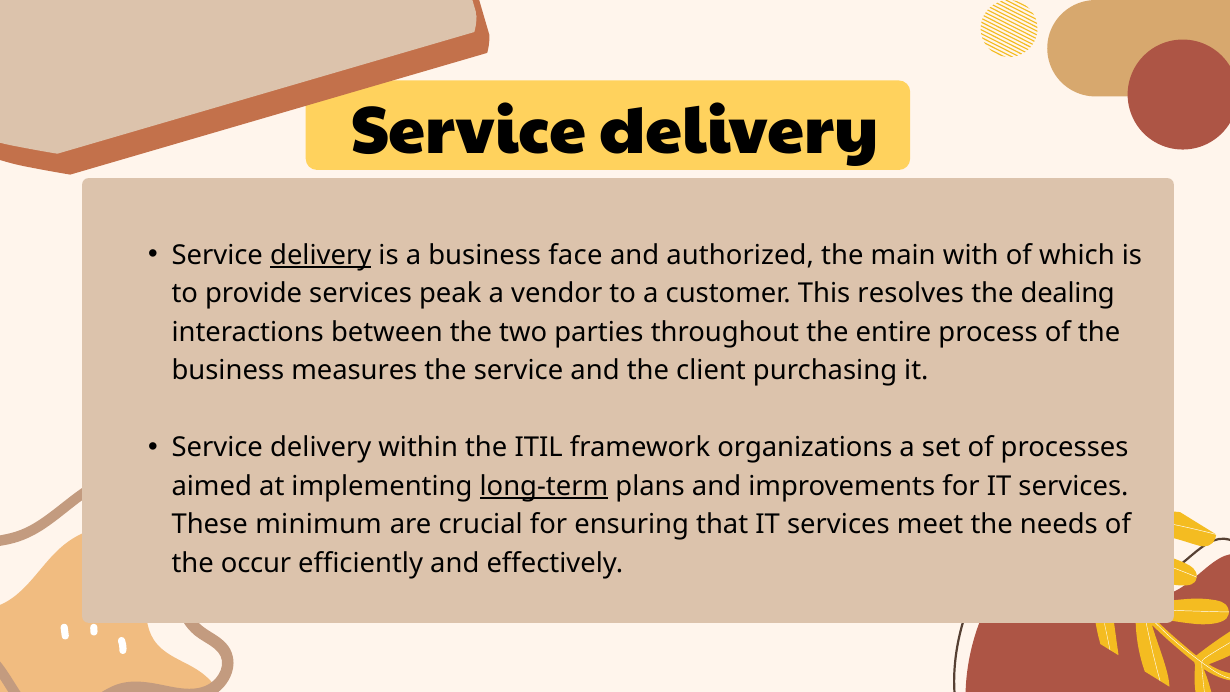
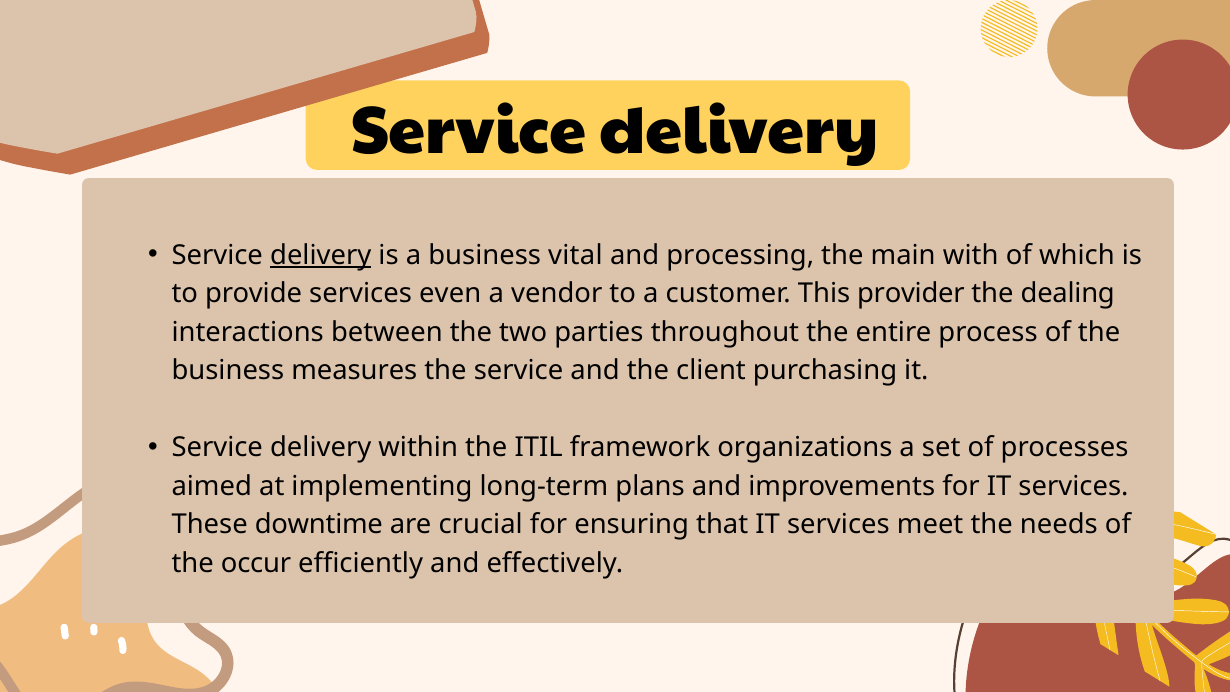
face: face -> vital
authorized: authorized -> processing
peak: peak -> even
resolves: resolves -> provider
long-term underline: present -> none
minimum: minimum -> downtime
